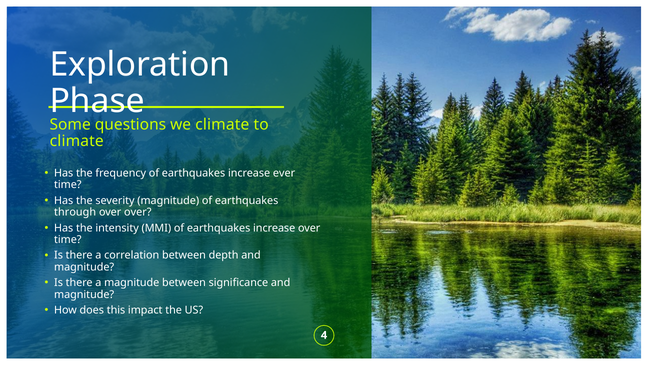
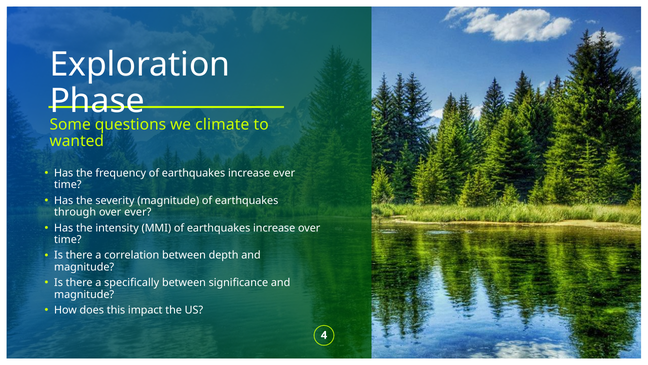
climate at (77, 141): climate -> wanted
over over: over -> ever
a magnitude: magnitude -> specifically
